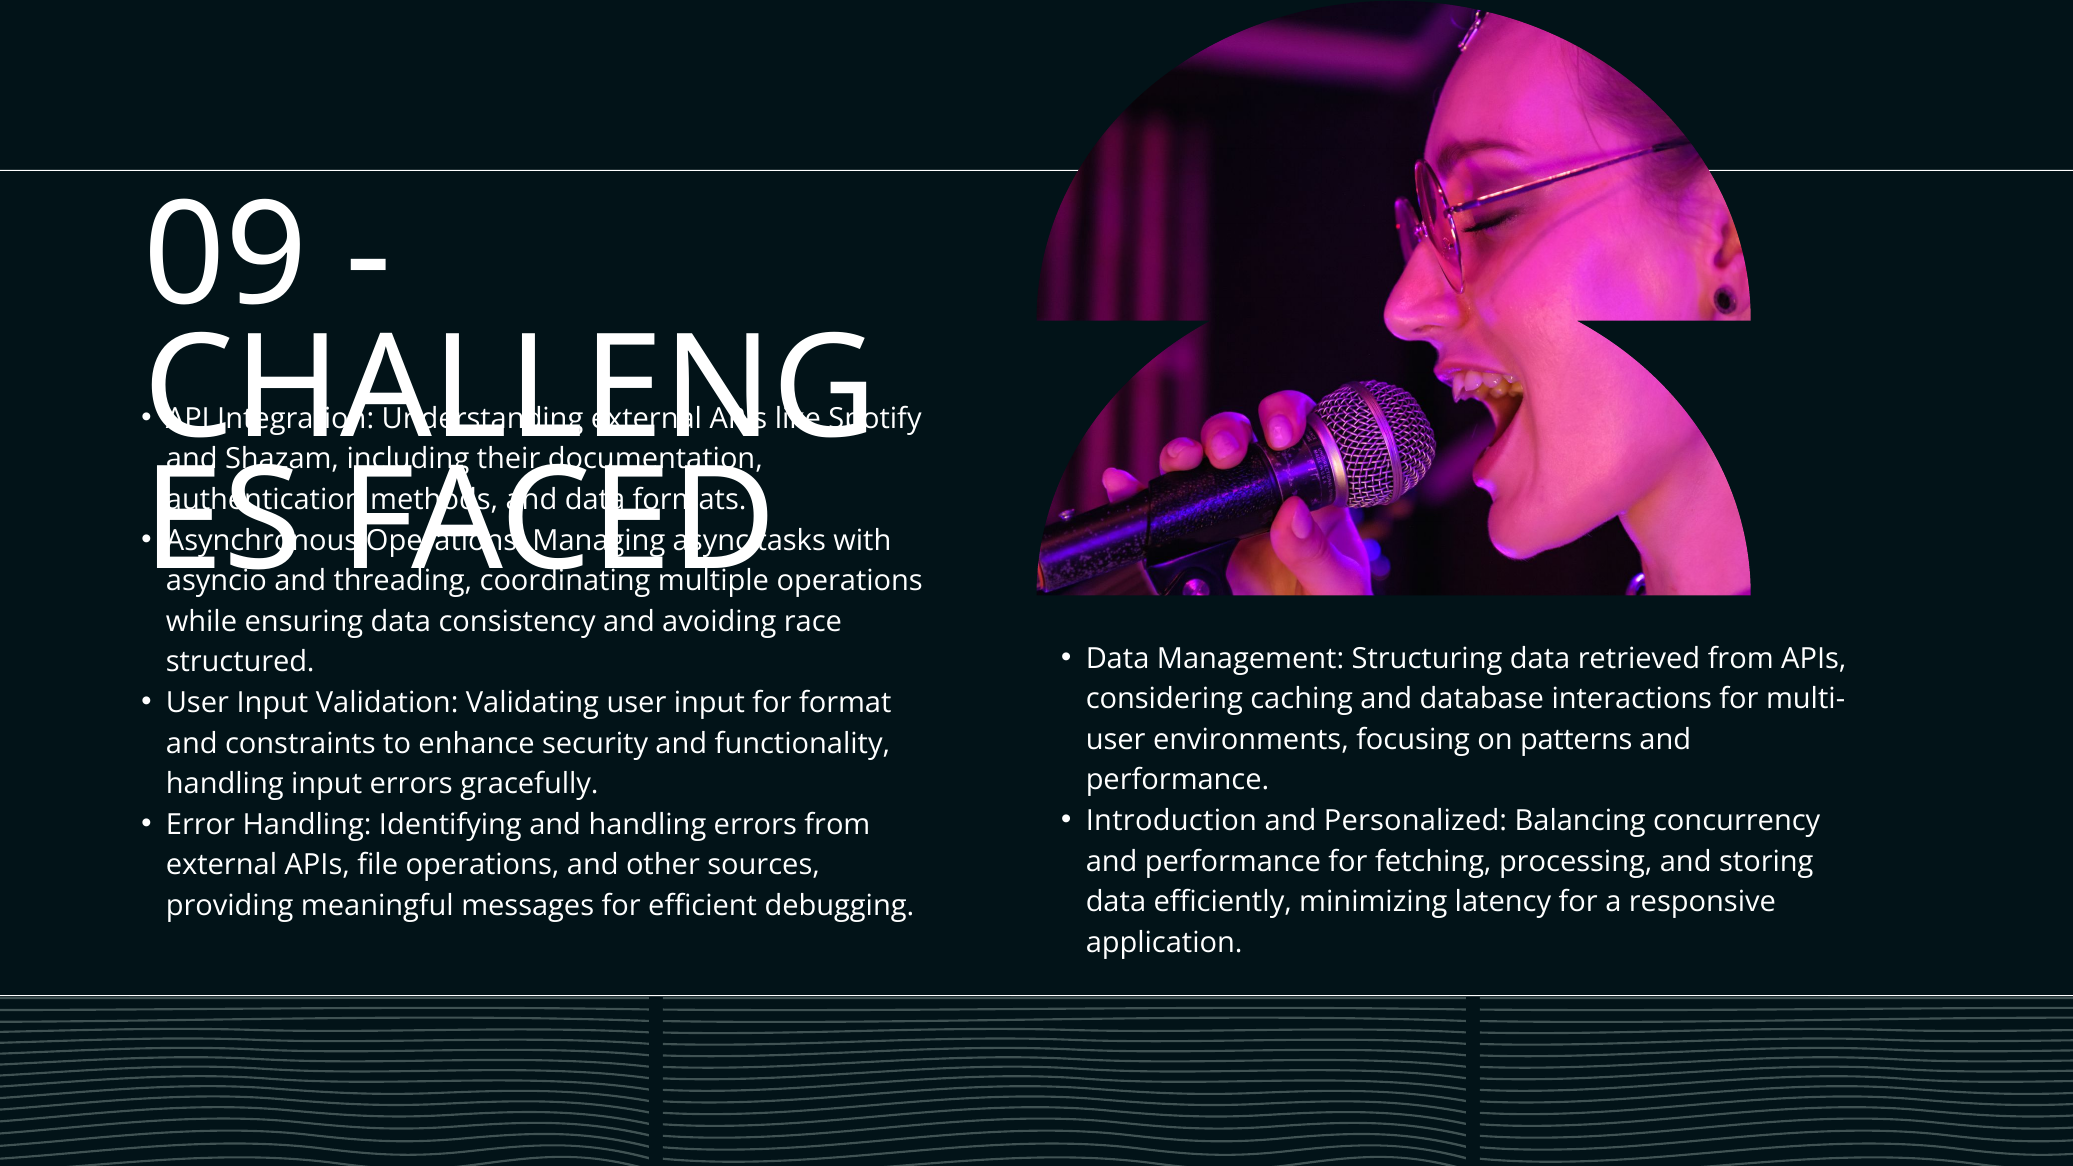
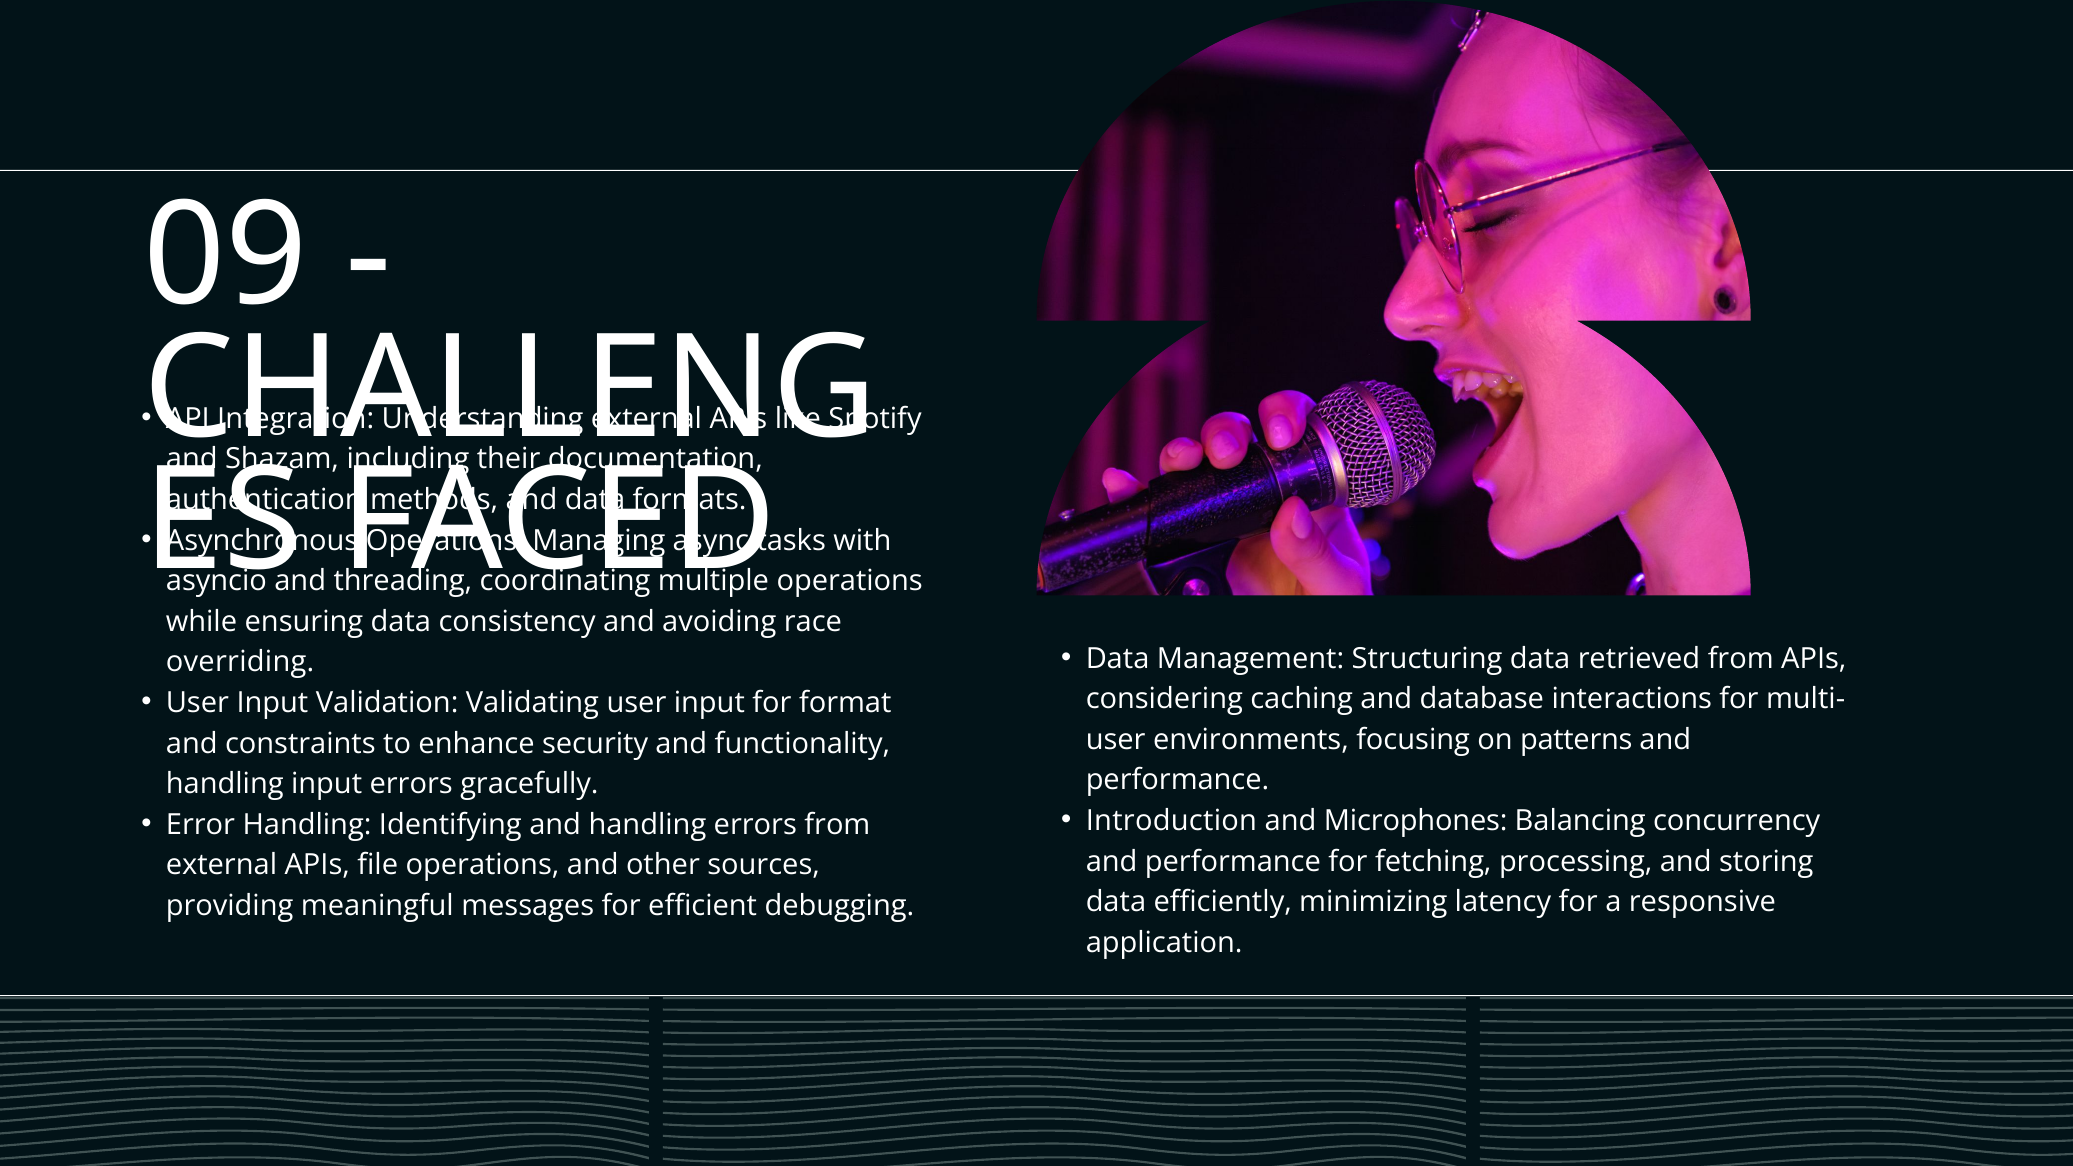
structured: structured -> overriding
Personalized: Personalized -> Microphones
